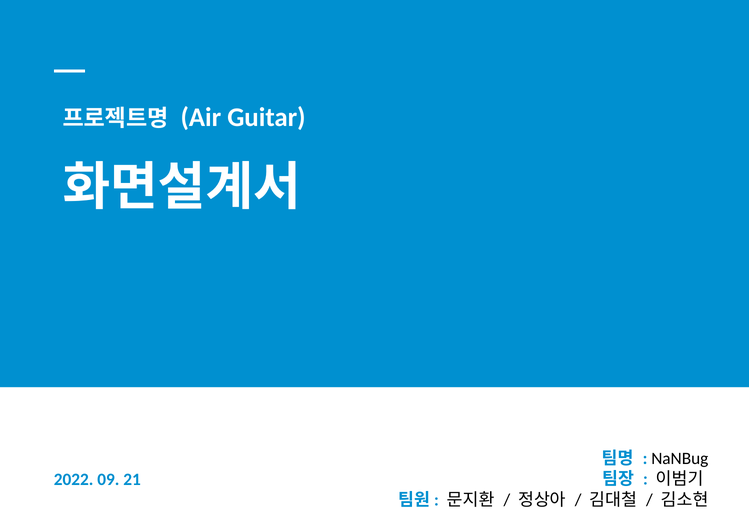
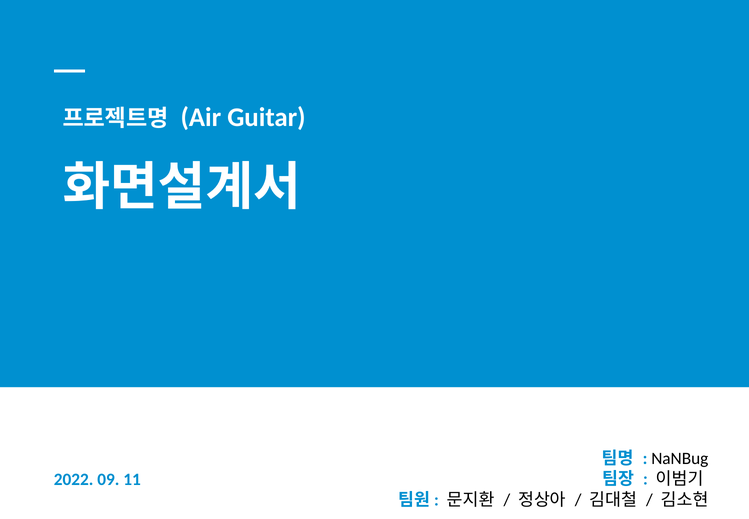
21: 21 -> 11
